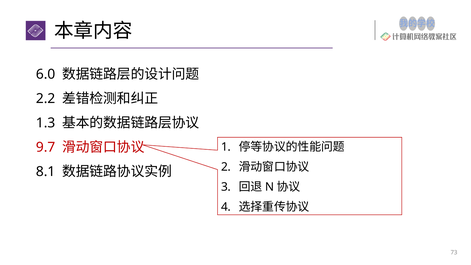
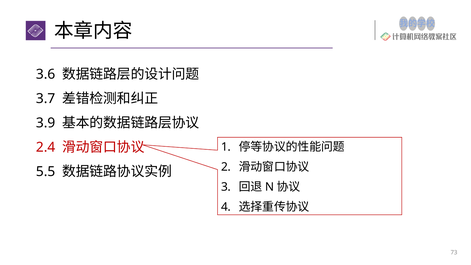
6.0: 6.0 -> 3.6
2.2: 2.2 -> 3.7
1.3: 1.3 -> 3.9
9.7: 9.7 -> 2.4
8.1: 8.1 -> 5.5
